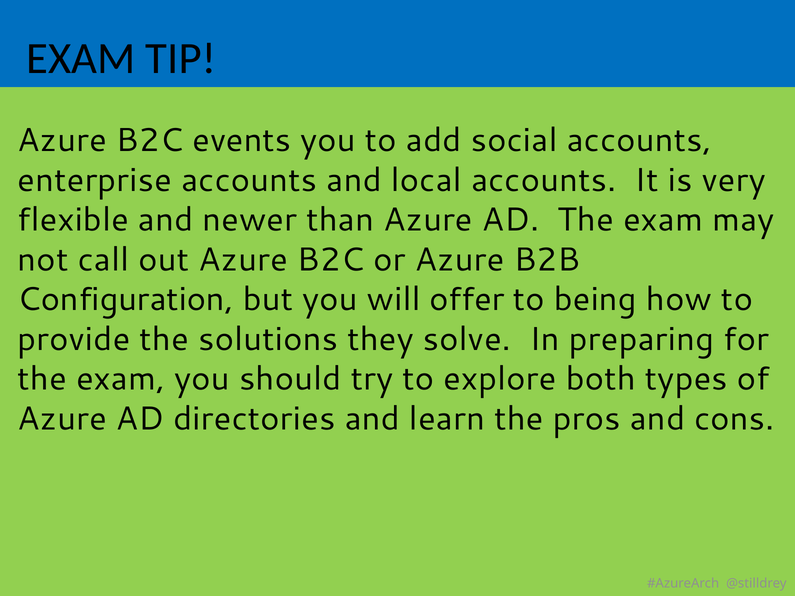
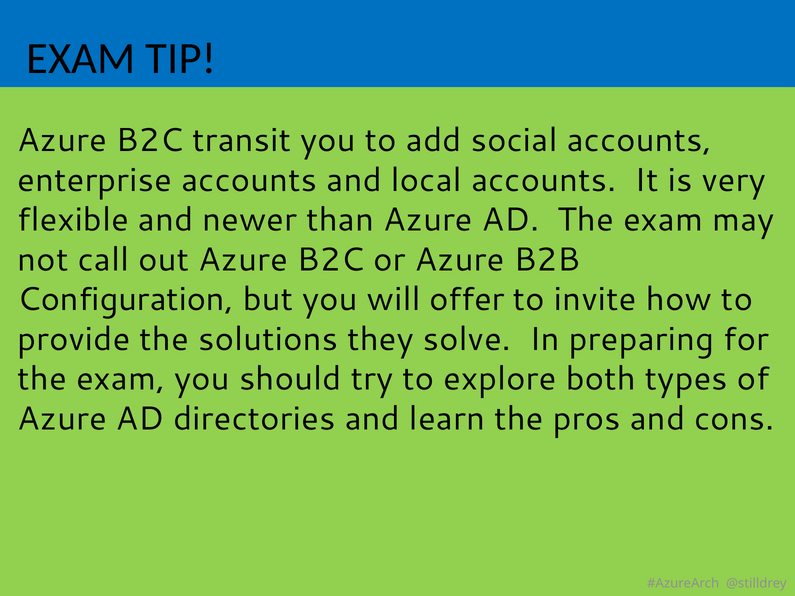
events: events -> transit
being: being -> invite
